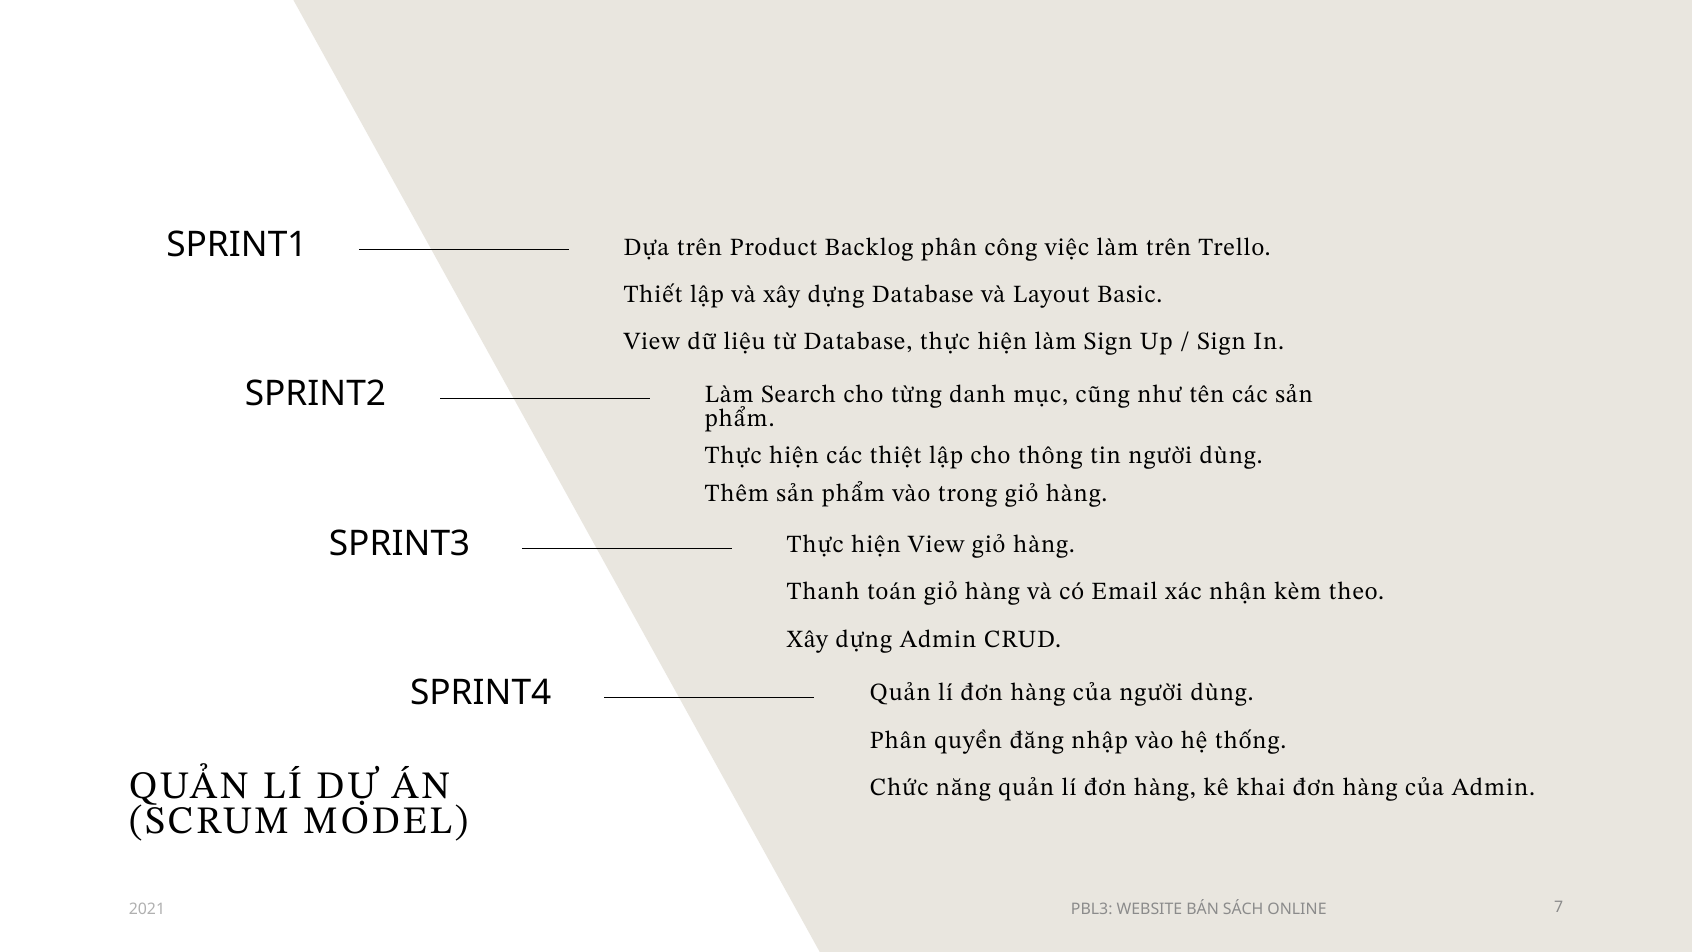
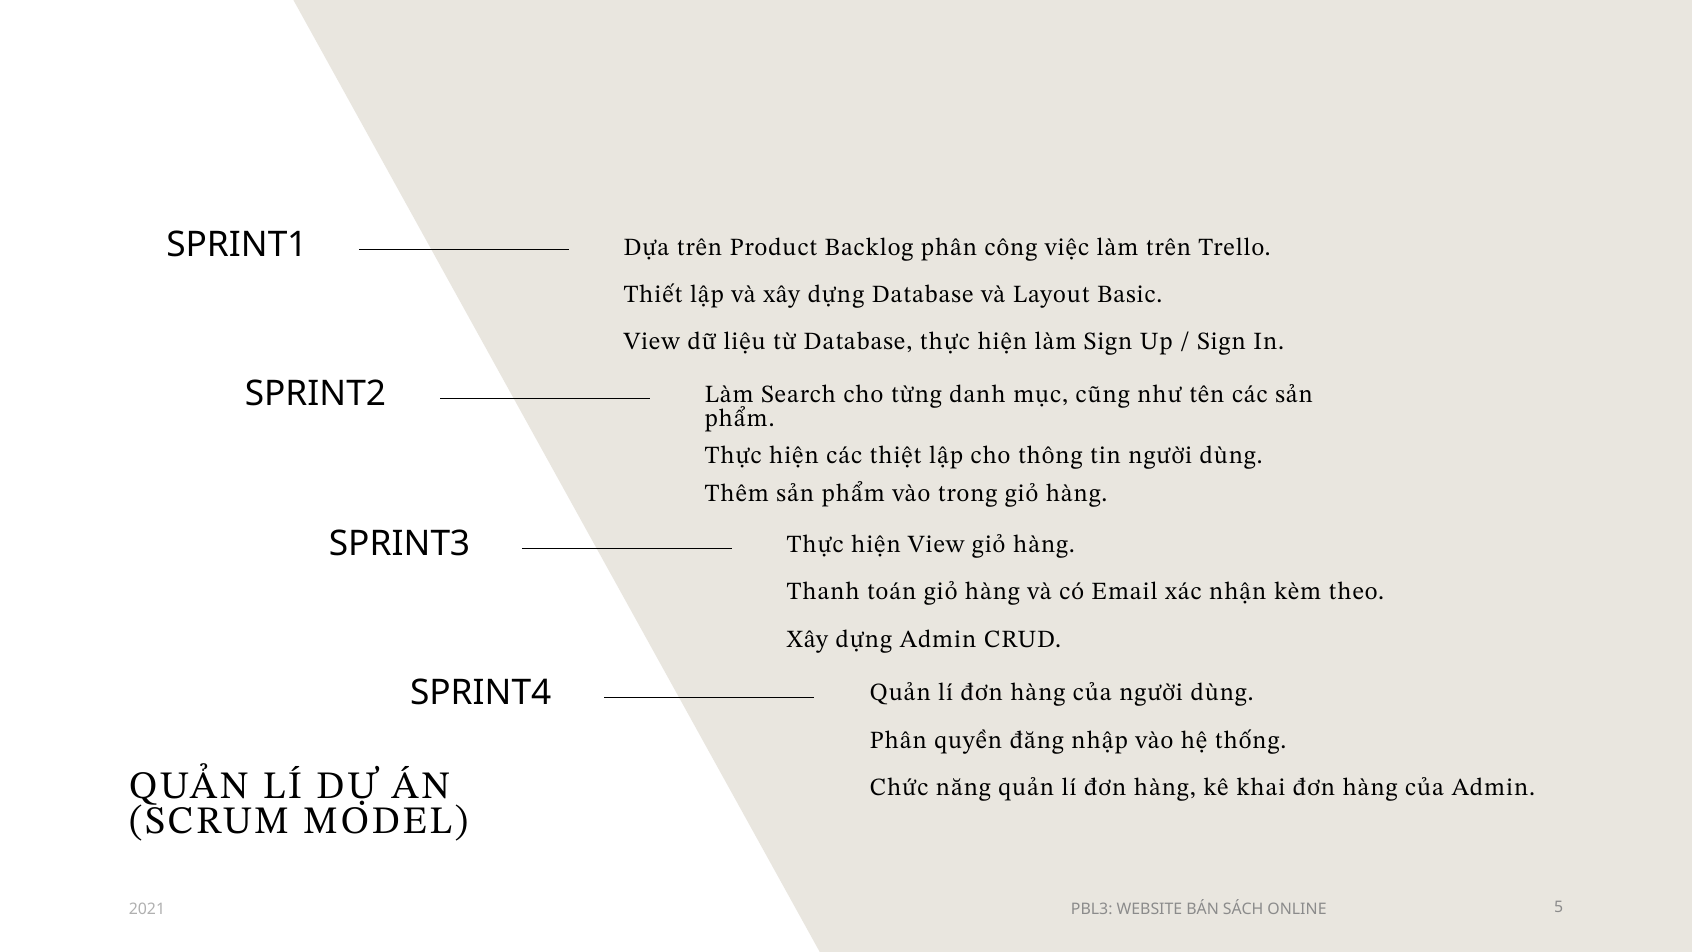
7: 7 -> 5
